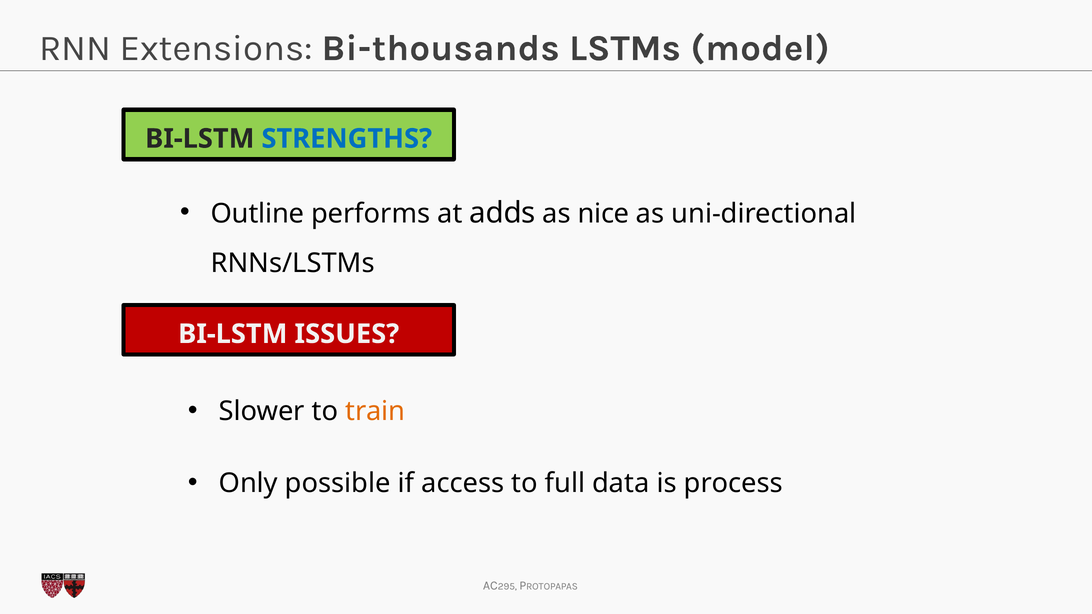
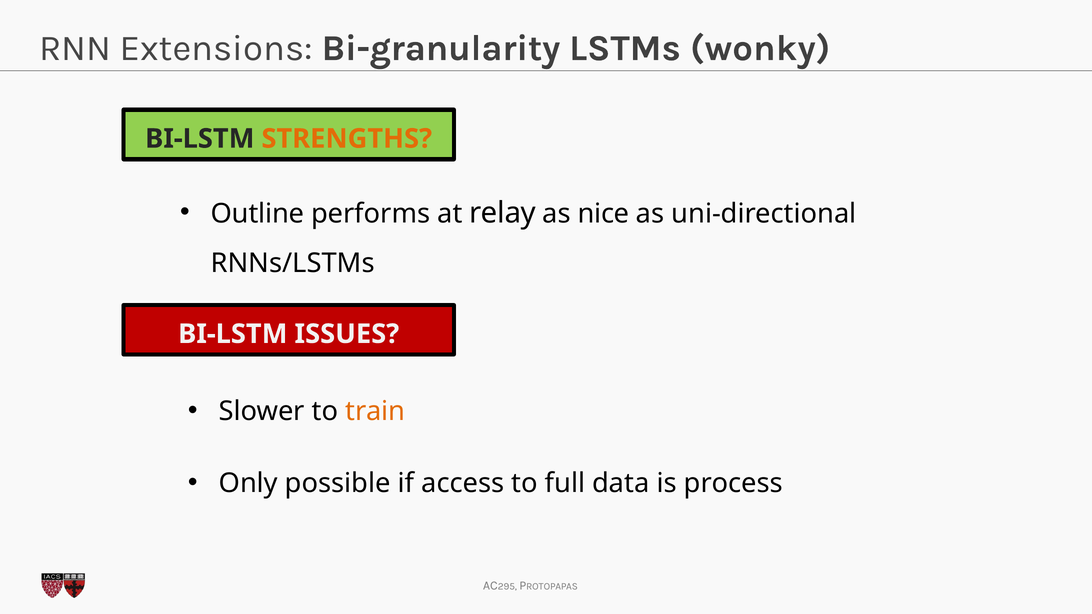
Bi-thousands: Bi-thousands -> Bi-granularity
model: model -> wonky
STRENGTHS colour: blue -> orange
adds: adds -> relay
